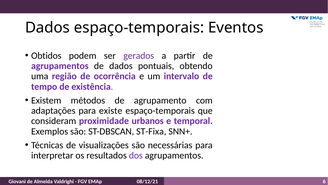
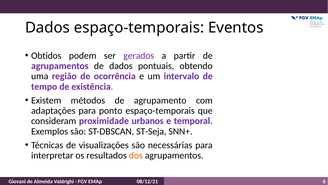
existe: existe -> ponto
ST-Fixa: ST-Fixa -> ST-Seja
dos colour: purple -> orange
